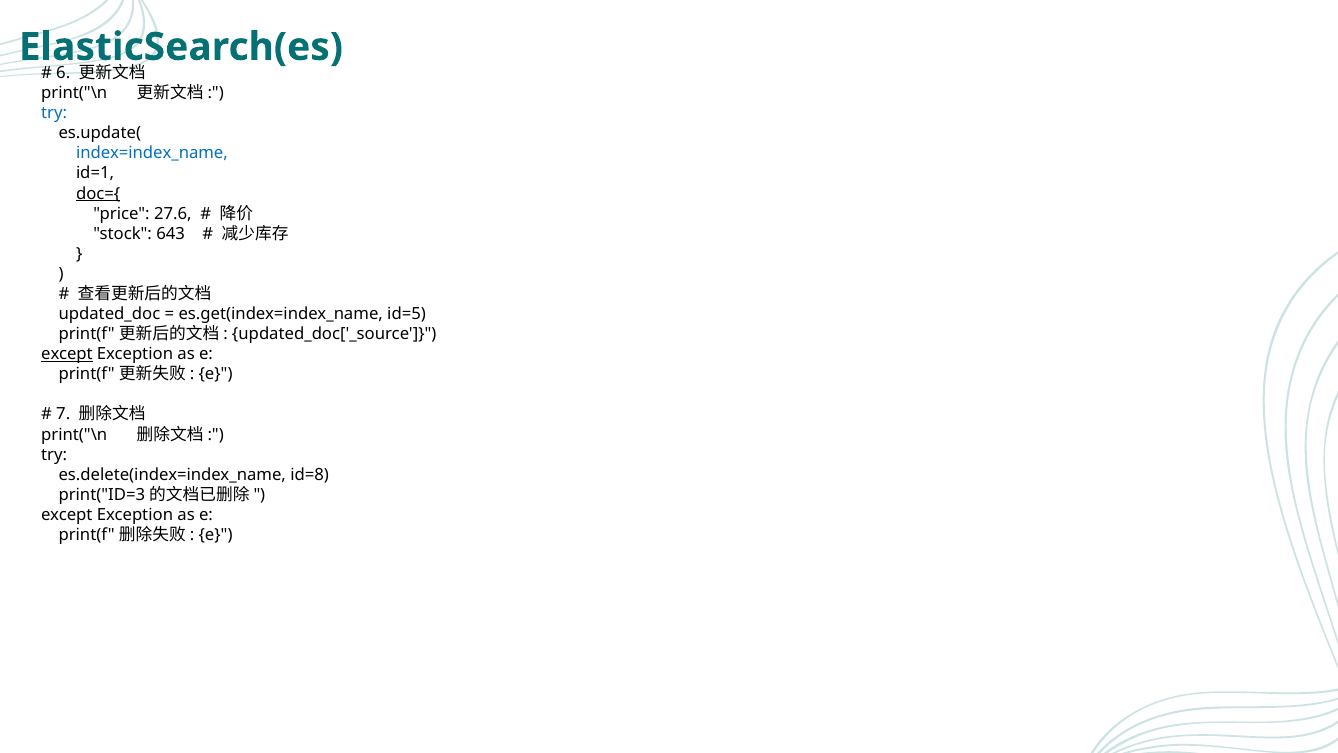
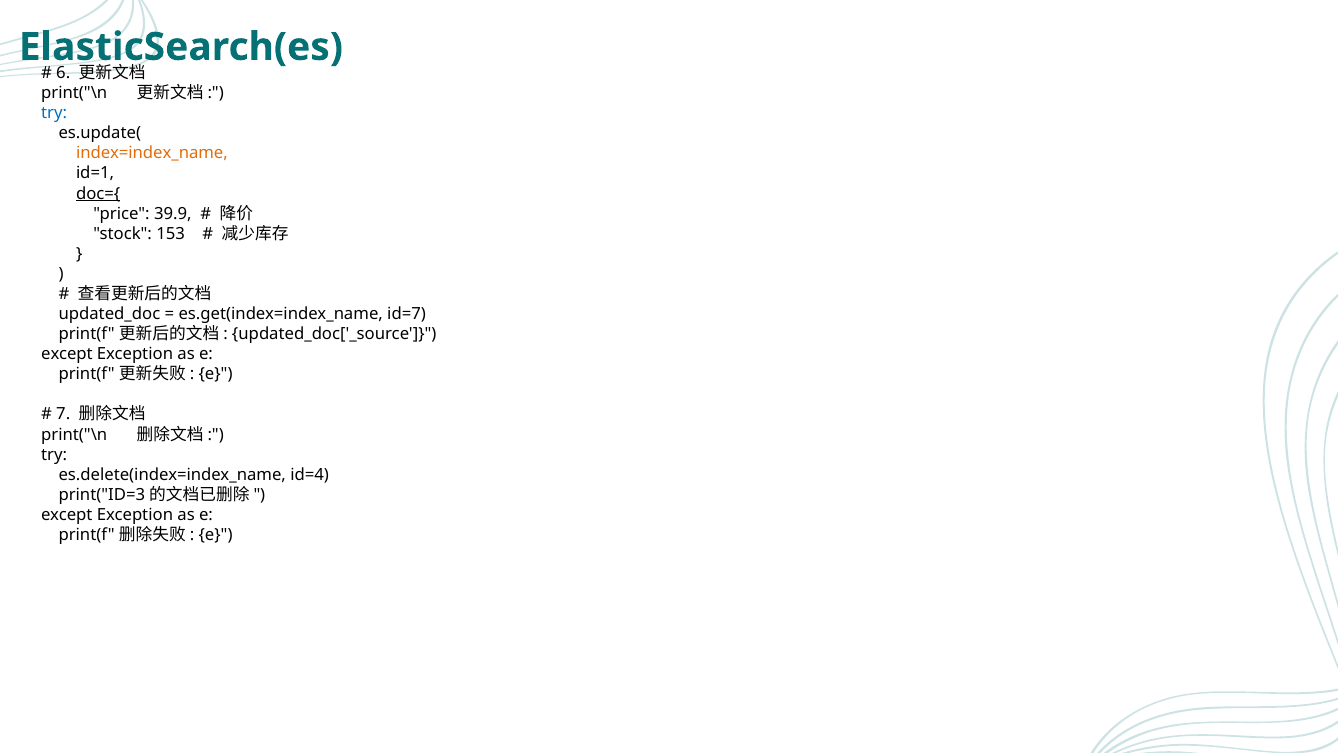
index=index_name colour: blue -> orange
27.6: 27.6 -> 39.9
643: 643 -> 153
id=5: id=5 -> id=7
except at (67, 354) underline: present -> none
id=8: id=8 -> id=4
